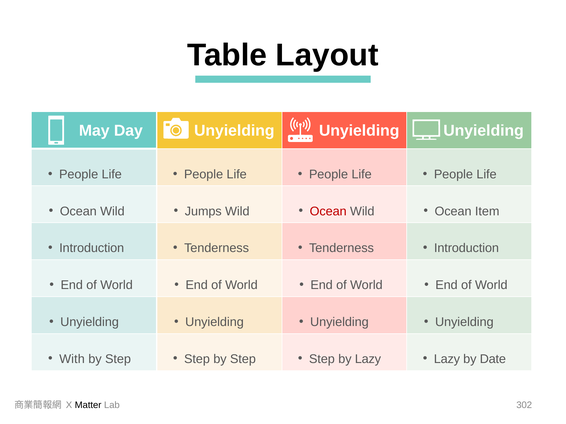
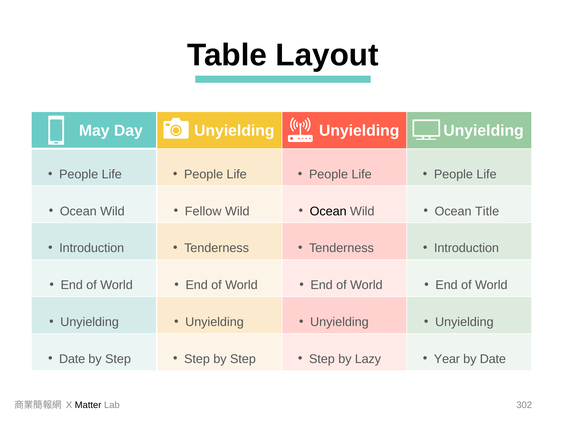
Jumps: Jumps -> Fellow
Ocean at (328, 211) colour: red -> black
Item: Item -> Title
With at (72, 359): With -> Date
Lazy at (447, 359): Lazy -> Year
